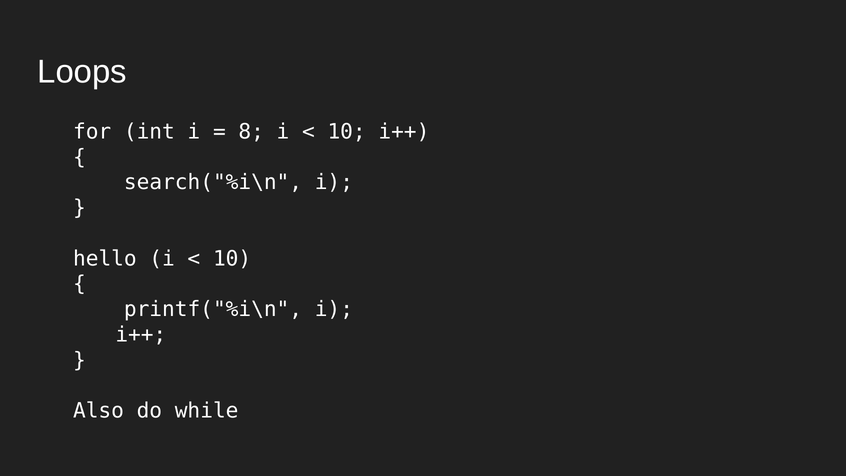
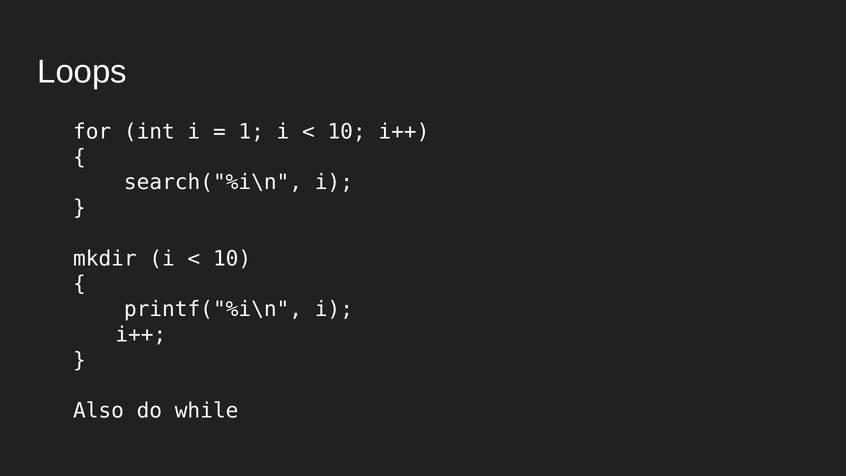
8: 8 -> 1
hello: hello -> mkdir
